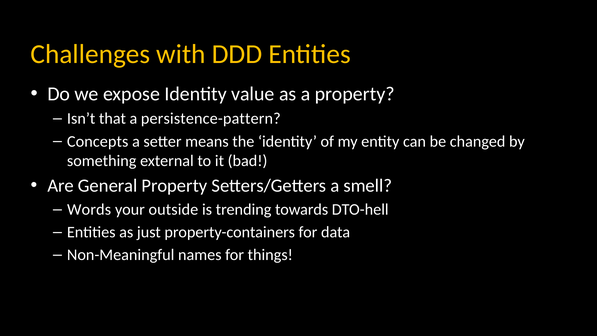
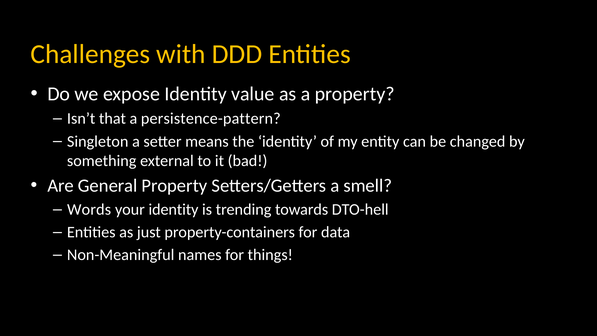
Concepts: Concepts -> Singleton
your outside: outside -> identity
